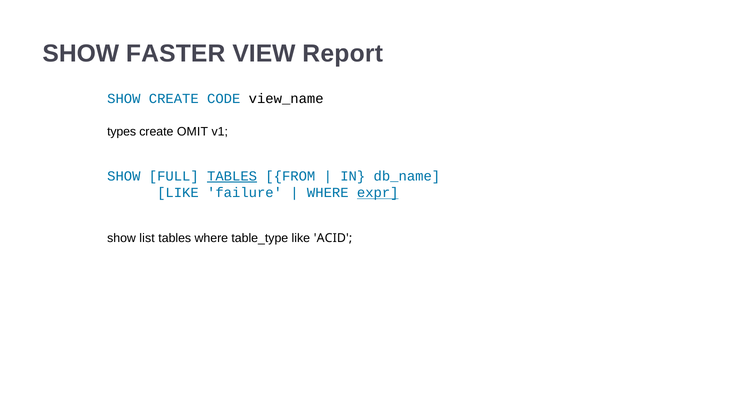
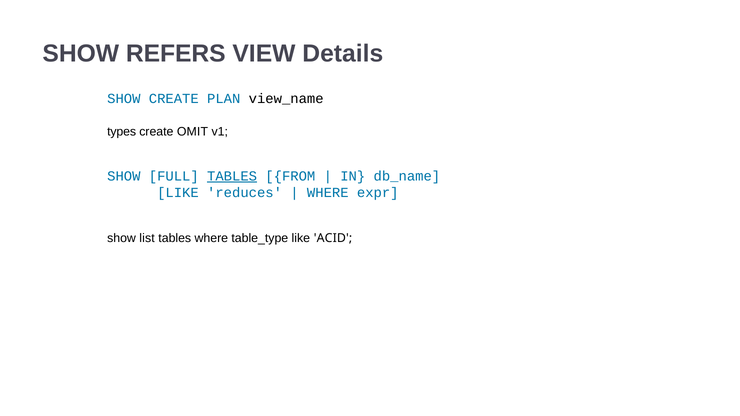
FASTER: FASTER -> REFERS
Report: Report -> Details
CODE: CODE -> PLAN
failure: failure -> reduces
expr underline: present -> none
